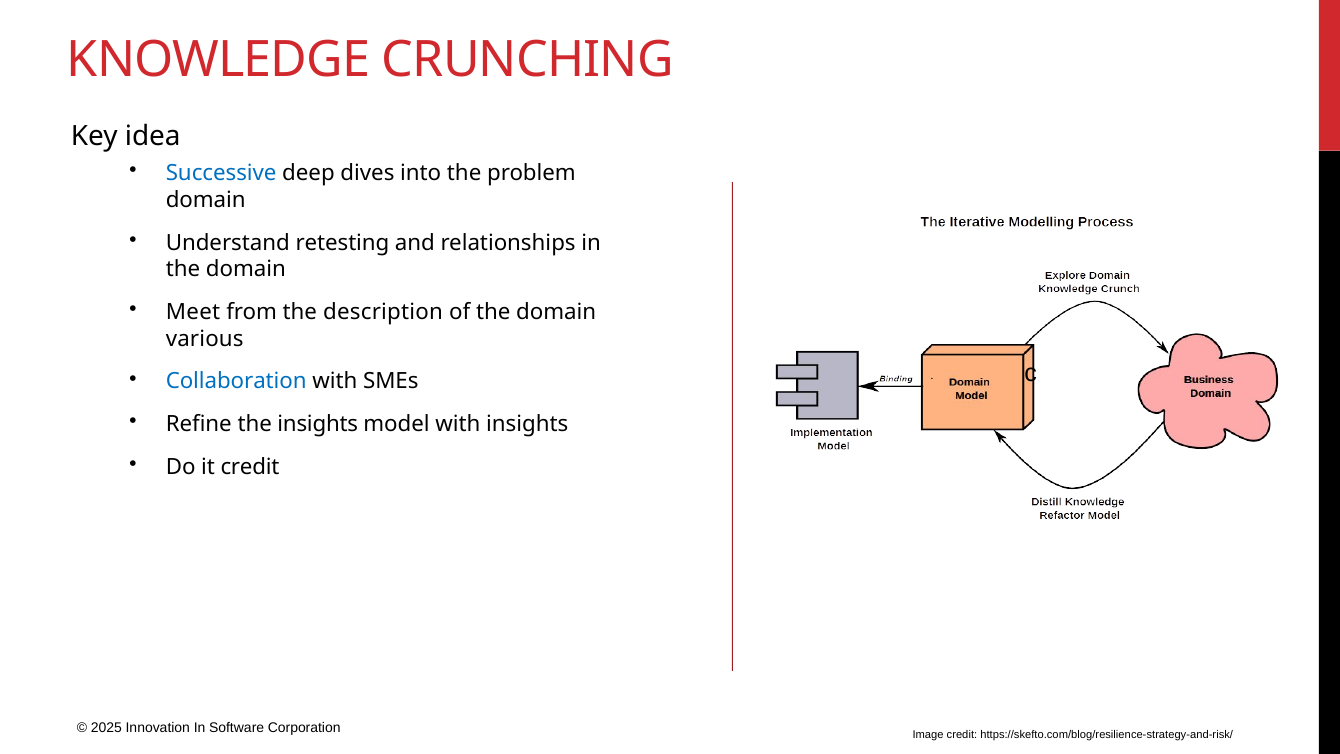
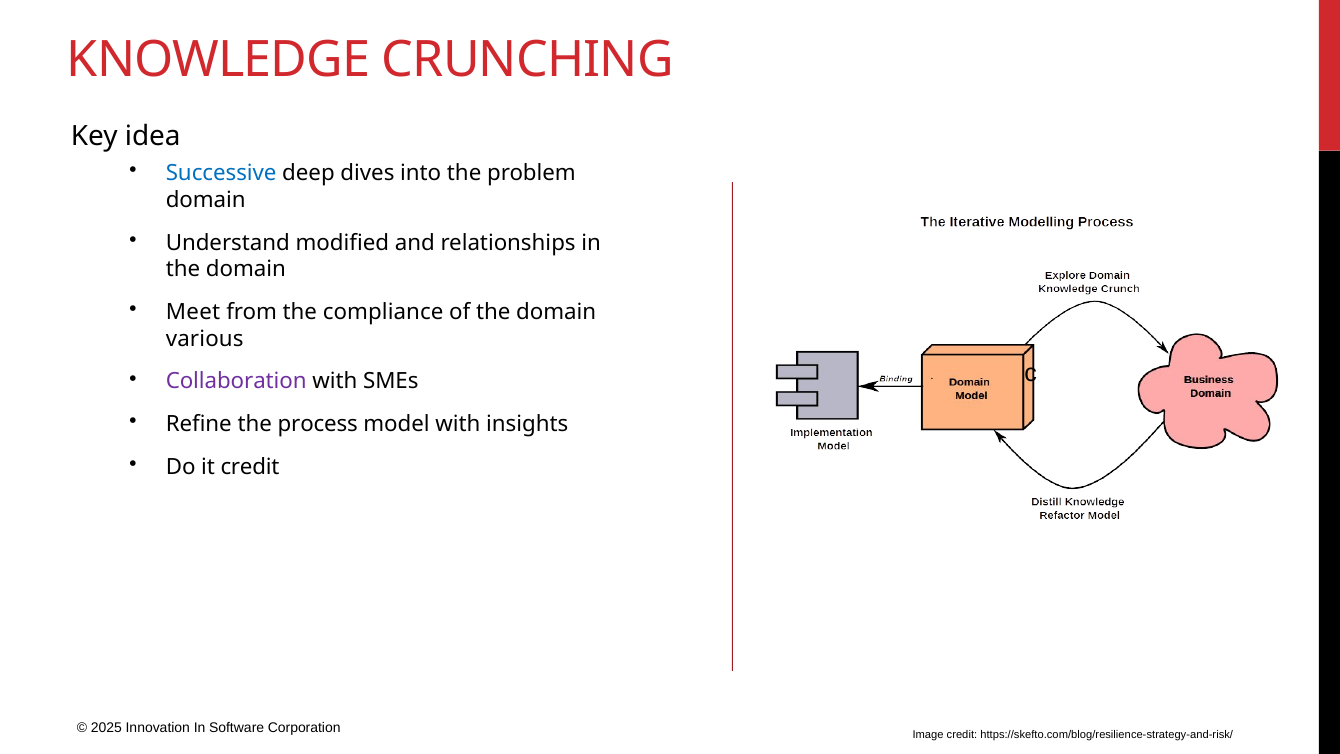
retesting: retesting -> modified
description: description -> compliance
Collaboration colour: blue -> purple
the insights: insights -> process
